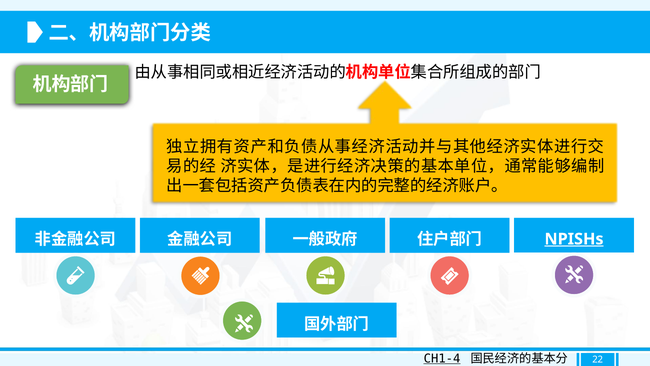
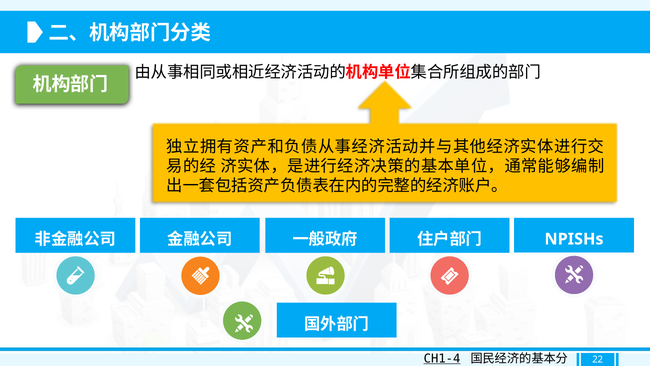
NPISHs underline: present -> none
